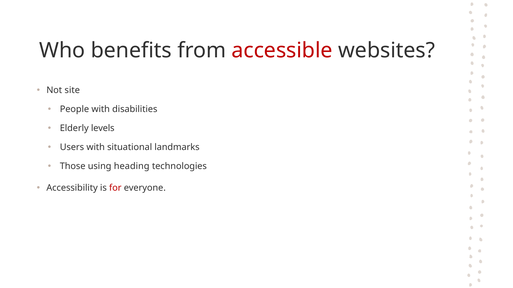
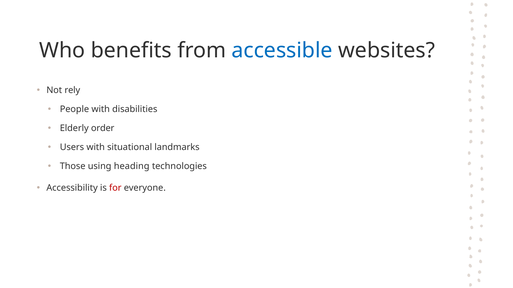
accessible colour: red -> blue
site: site -> rely
levels: levels -> order
